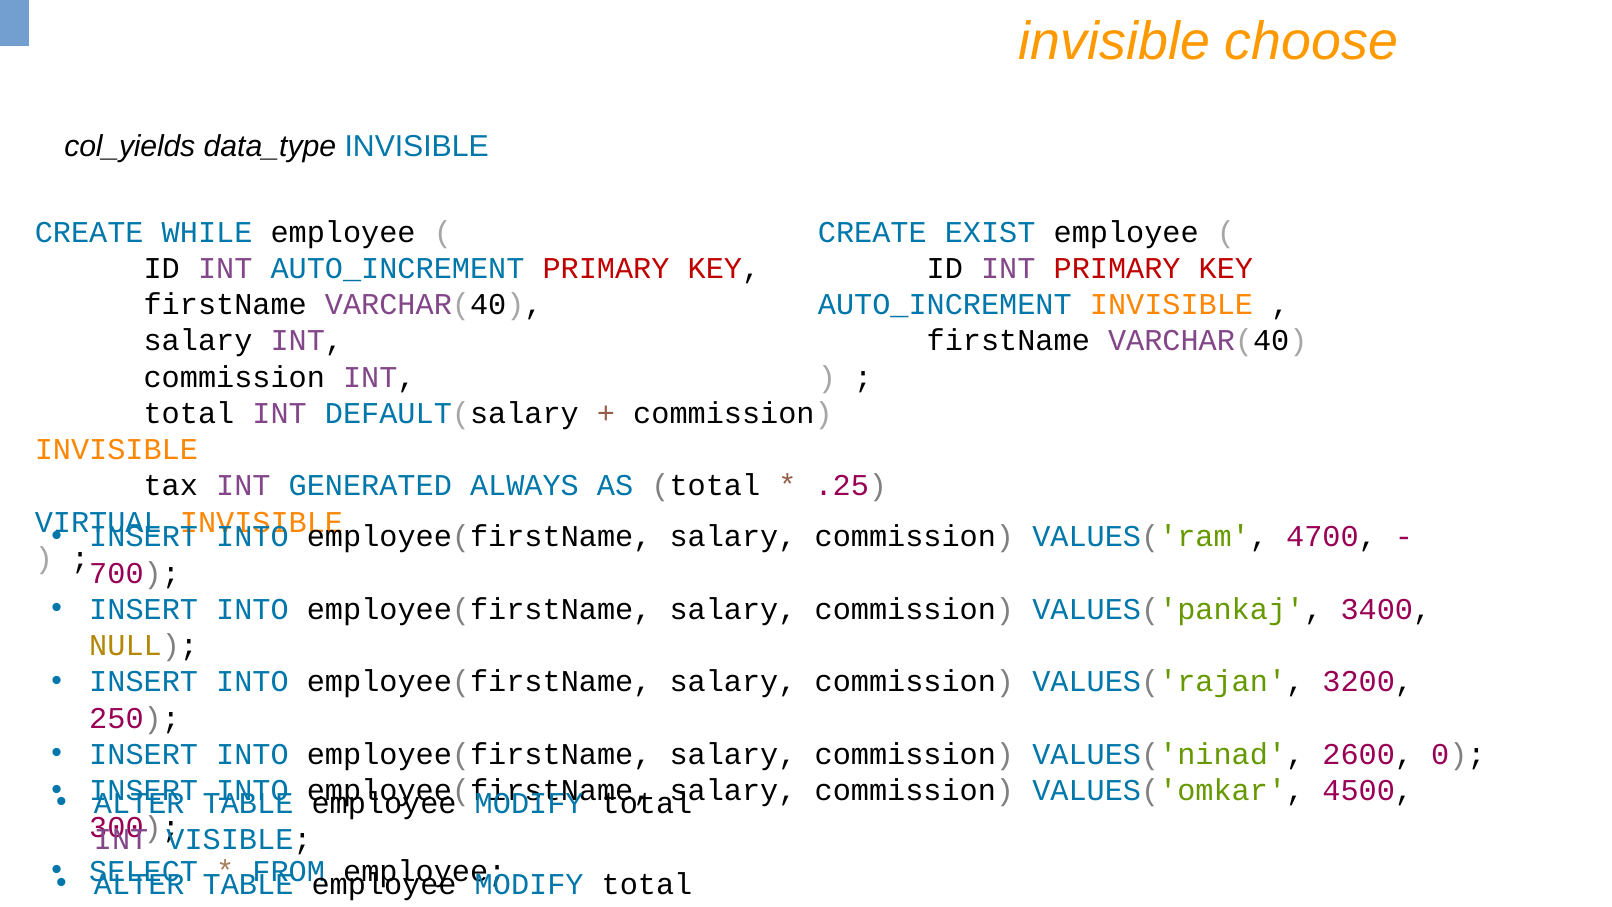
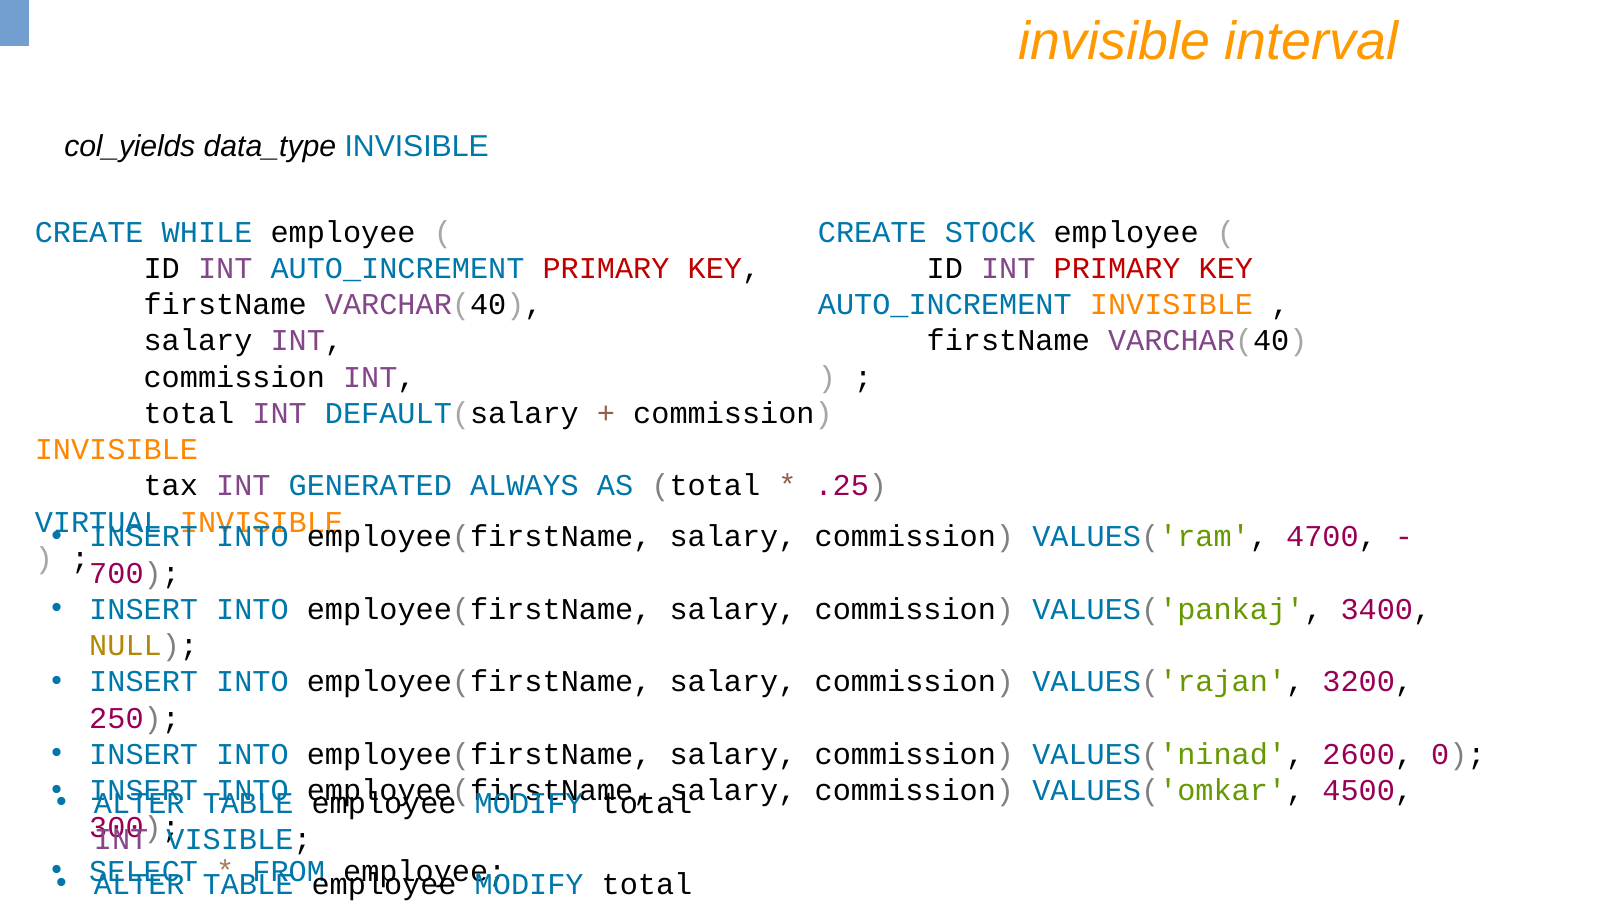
choose: choose -> interval
EXIST: EXIST -> STOCK
